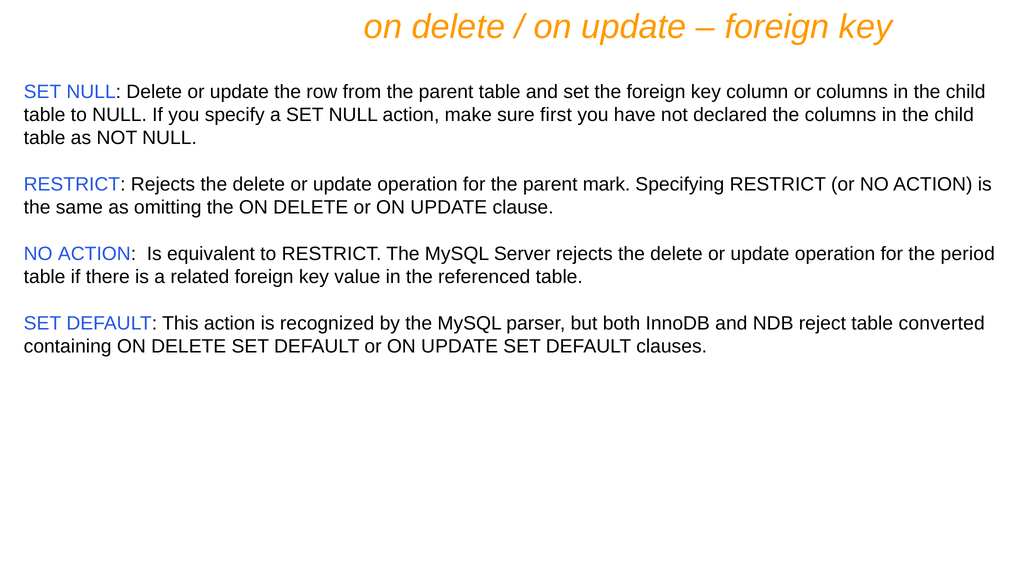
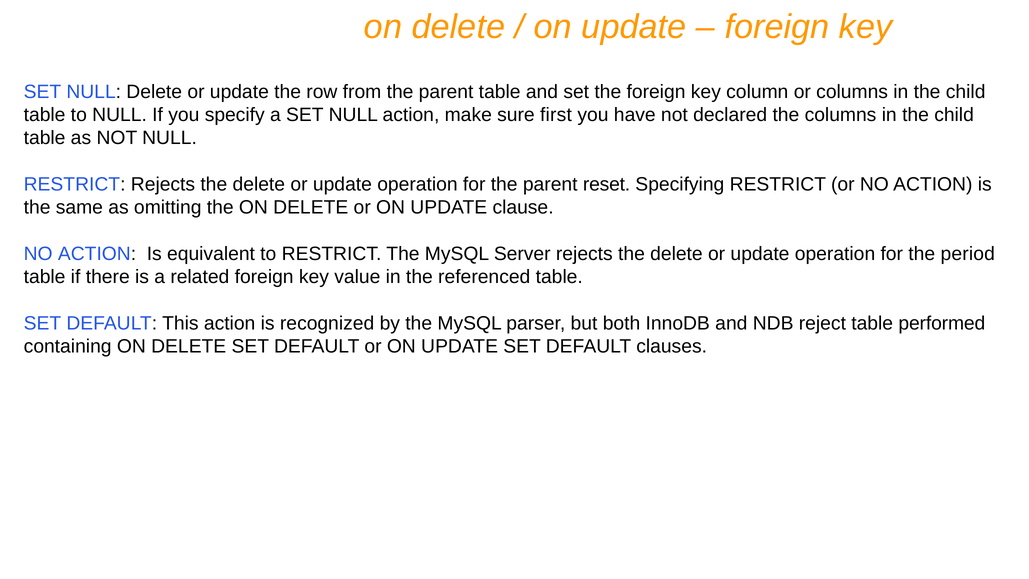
mark: mark -> reset
converted: converted -> performed
